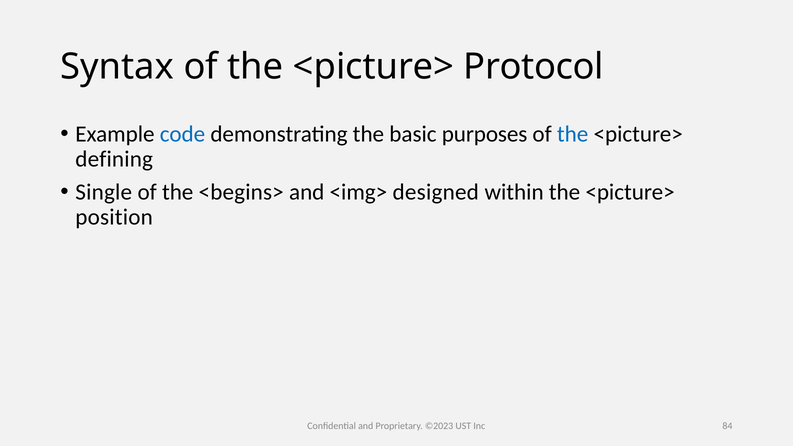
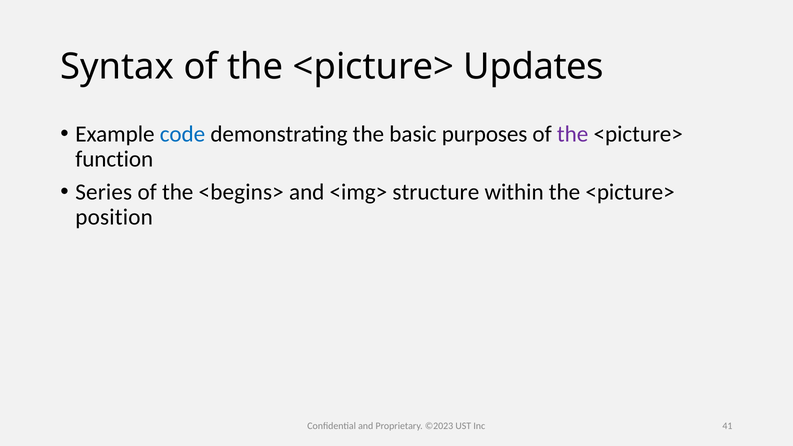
Protocol: Protocol -> Updates
the at (573, 134) colour: blue -> purple
defining: defining -> function
Single: Single -> Series
designed: designed -> structure
84: 84 -> 41
